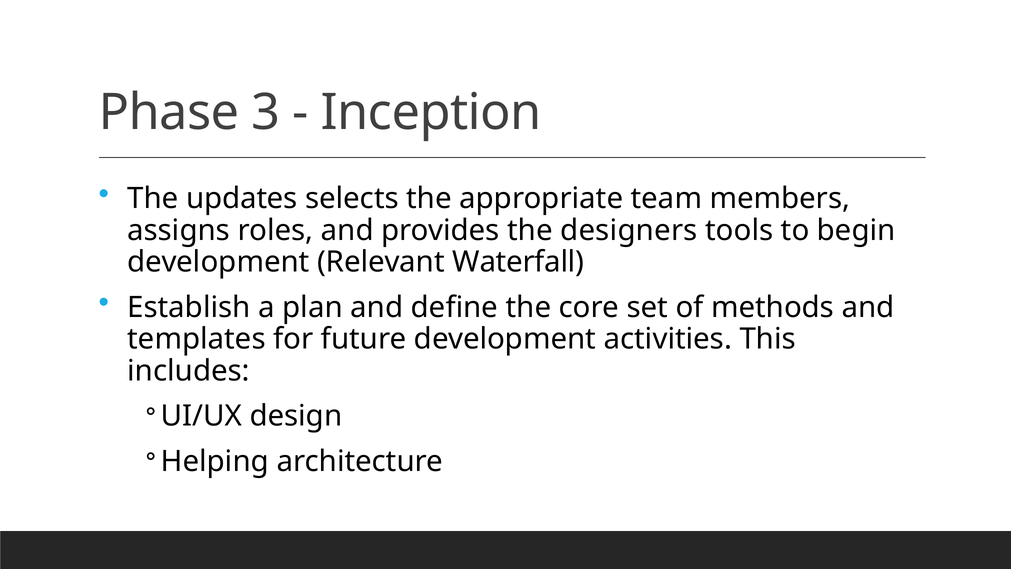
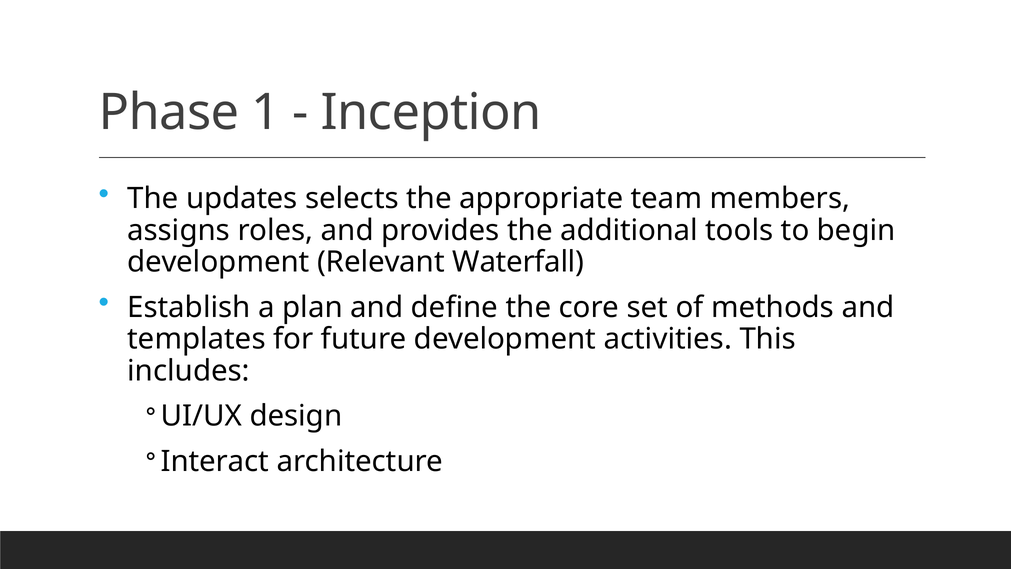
3: 3 -> 1
designers: designers -> additional
Helping: Helping -> Interact
